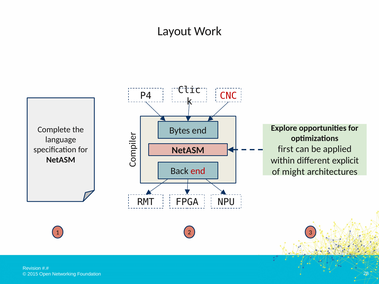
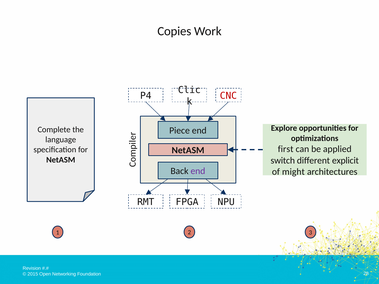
Layout: Layout -> Copies
Bytes: Bytes -> Piece
within: within -> switch
end at (198, 171) colour: red -> purple
